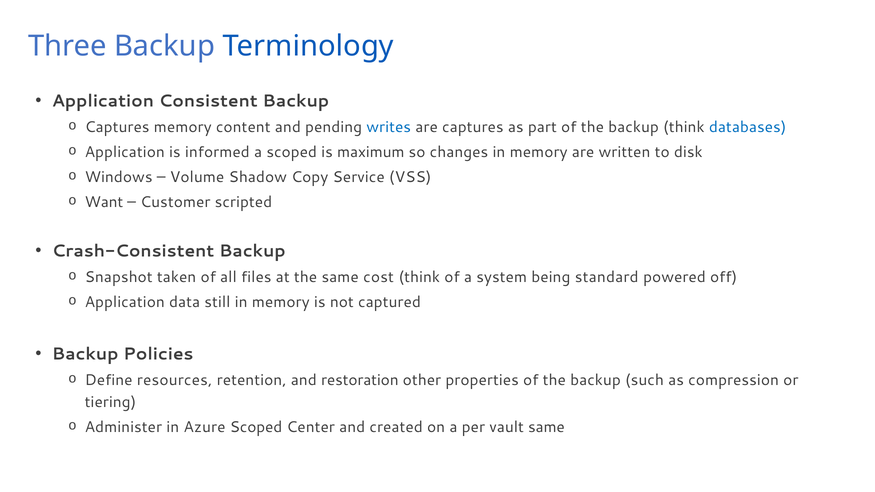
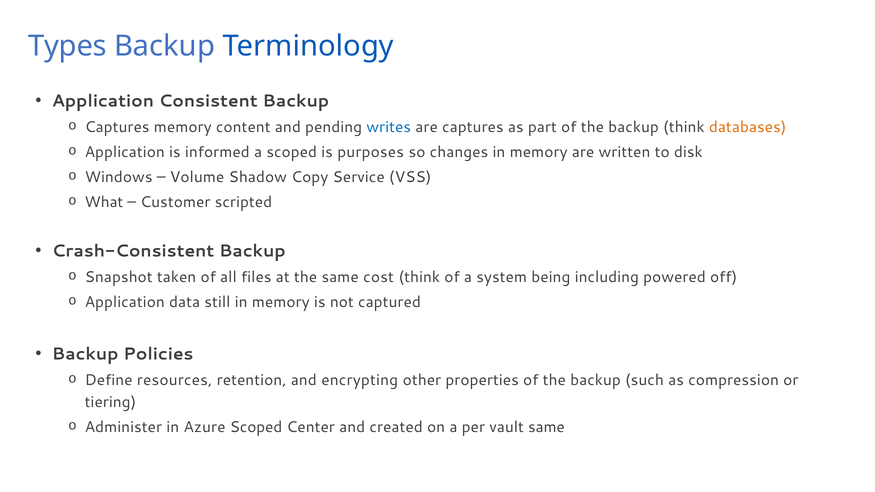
Three: Three -> Types
databases colour: blue -> orange
maximum: maximum -> purposes
Want: Want -> What
standard: standard -> including
restoration: restoration -> encrypting
